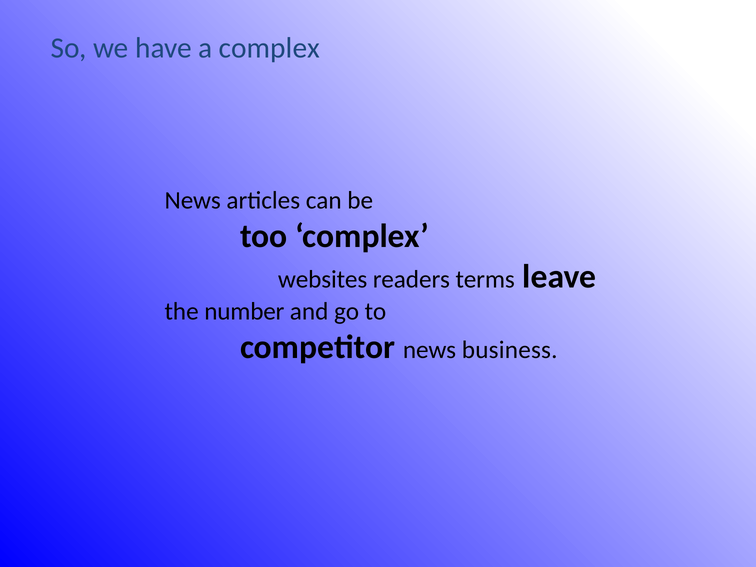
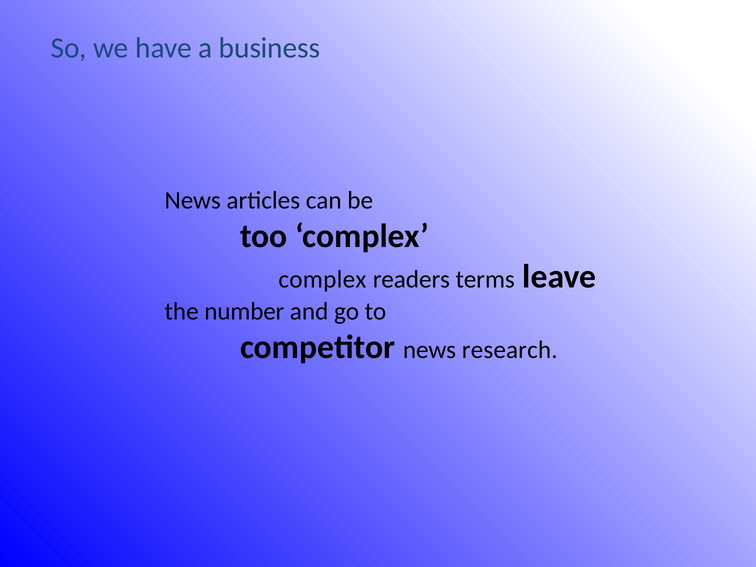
a complex: complex -> business
websites at (323, 279): websites -> complex
business: business -> research
